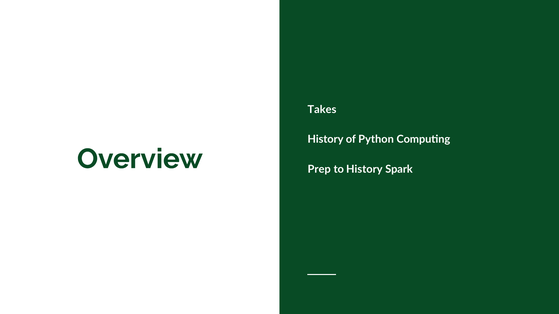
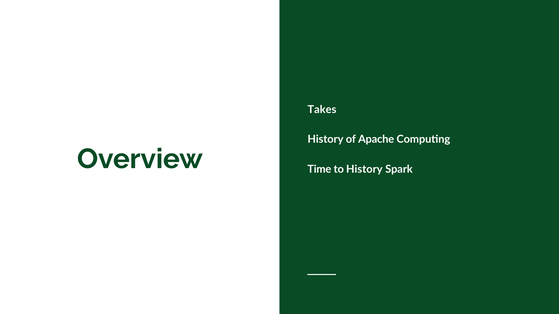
Python: Python -> Apache
Prep: Prep -> Time
